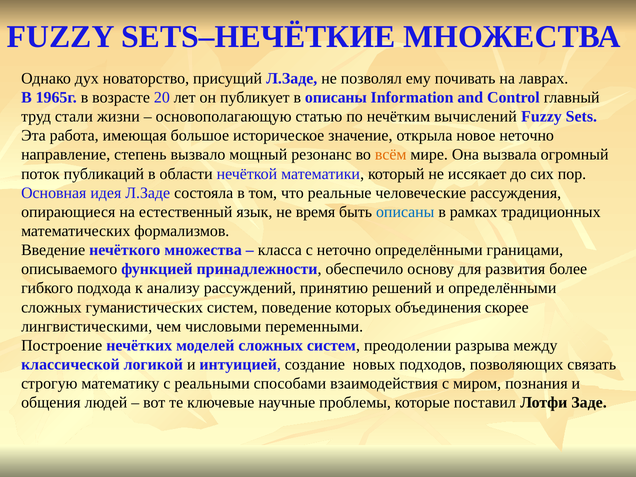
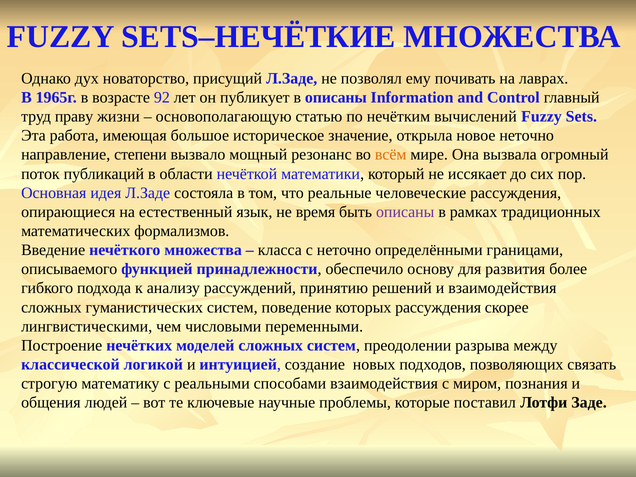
20: 20 -> 92
стали: стали -> праву
степень: степень -> степени
описаны at (405, 212) colour: blue -> purple
и определёнными: определёнными -> взаимодействия
которых объединения: объединения -> рассуждения
